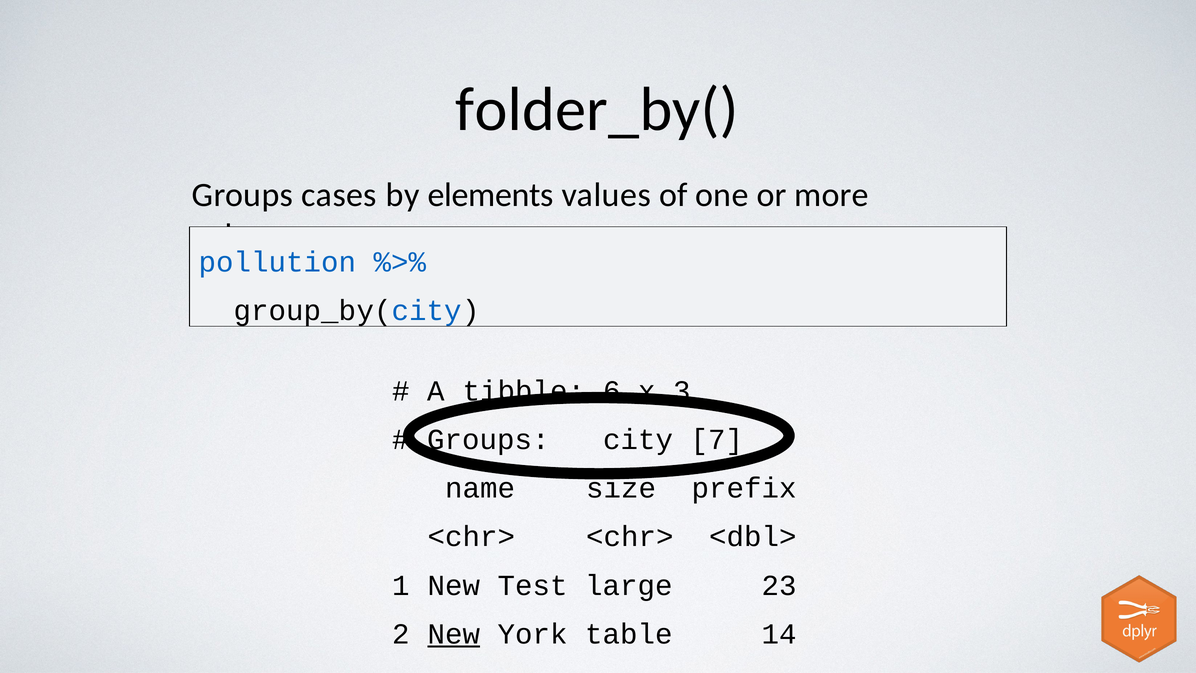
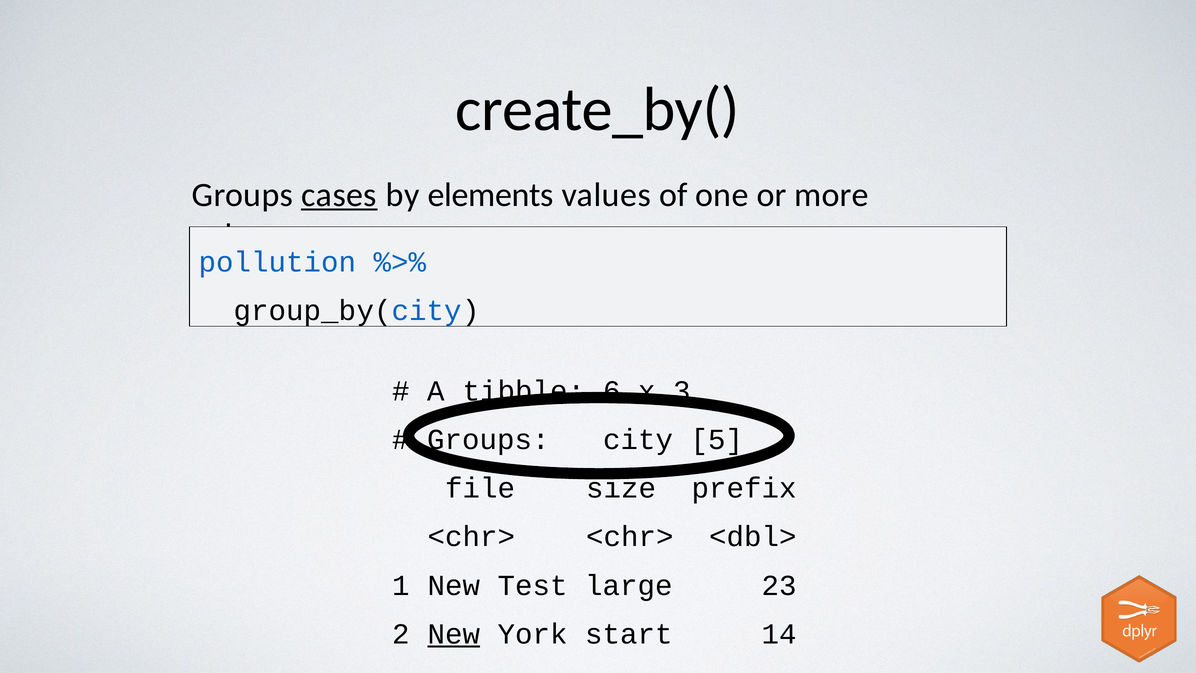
folder_by(: folder_by( -> create_by(
cases underline: none -> present
7: 7 -> 5
name: name -> file
table: table -> start
